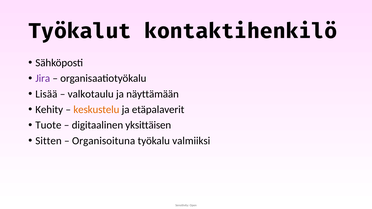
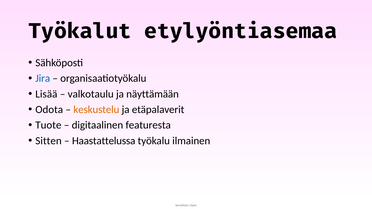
kontaktihenkilö: kontaktihenkilö -> etylyöntiasemaa
Jira colour: purple -> blue
Kehity: Kehity -> Odota
yksittäisen: yksittäisen -> featuresta
Organisoituna: Organisoituna -> Haastattelussa
valmiiksi: valmiiksi -> ilmainen
